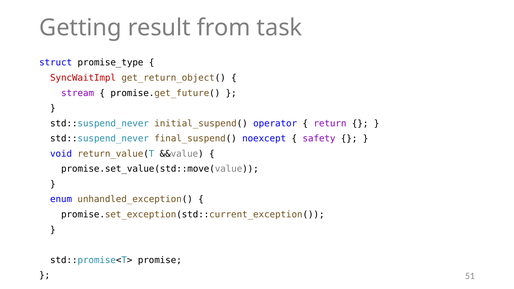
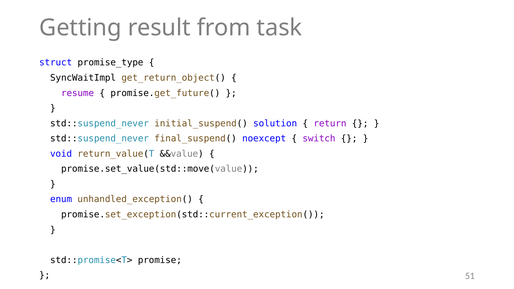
SyncWaitImpl colour: red -> black
stream: stream -> resume
operator: operator -> solution
safety: safety -> switch
